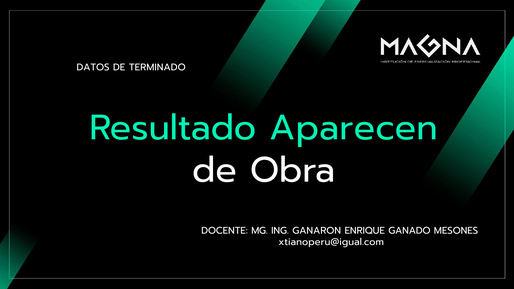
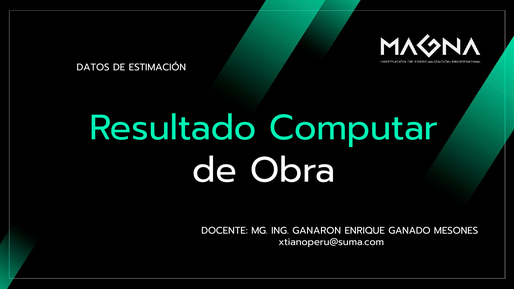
TERMINADO: TERMINADO -> ESTIMACIÓN
Aparecen: Aparecen -> Computar
xtianoperu@igual.com: xtianoperu@igual.com -> xtianoperu@suma.com
